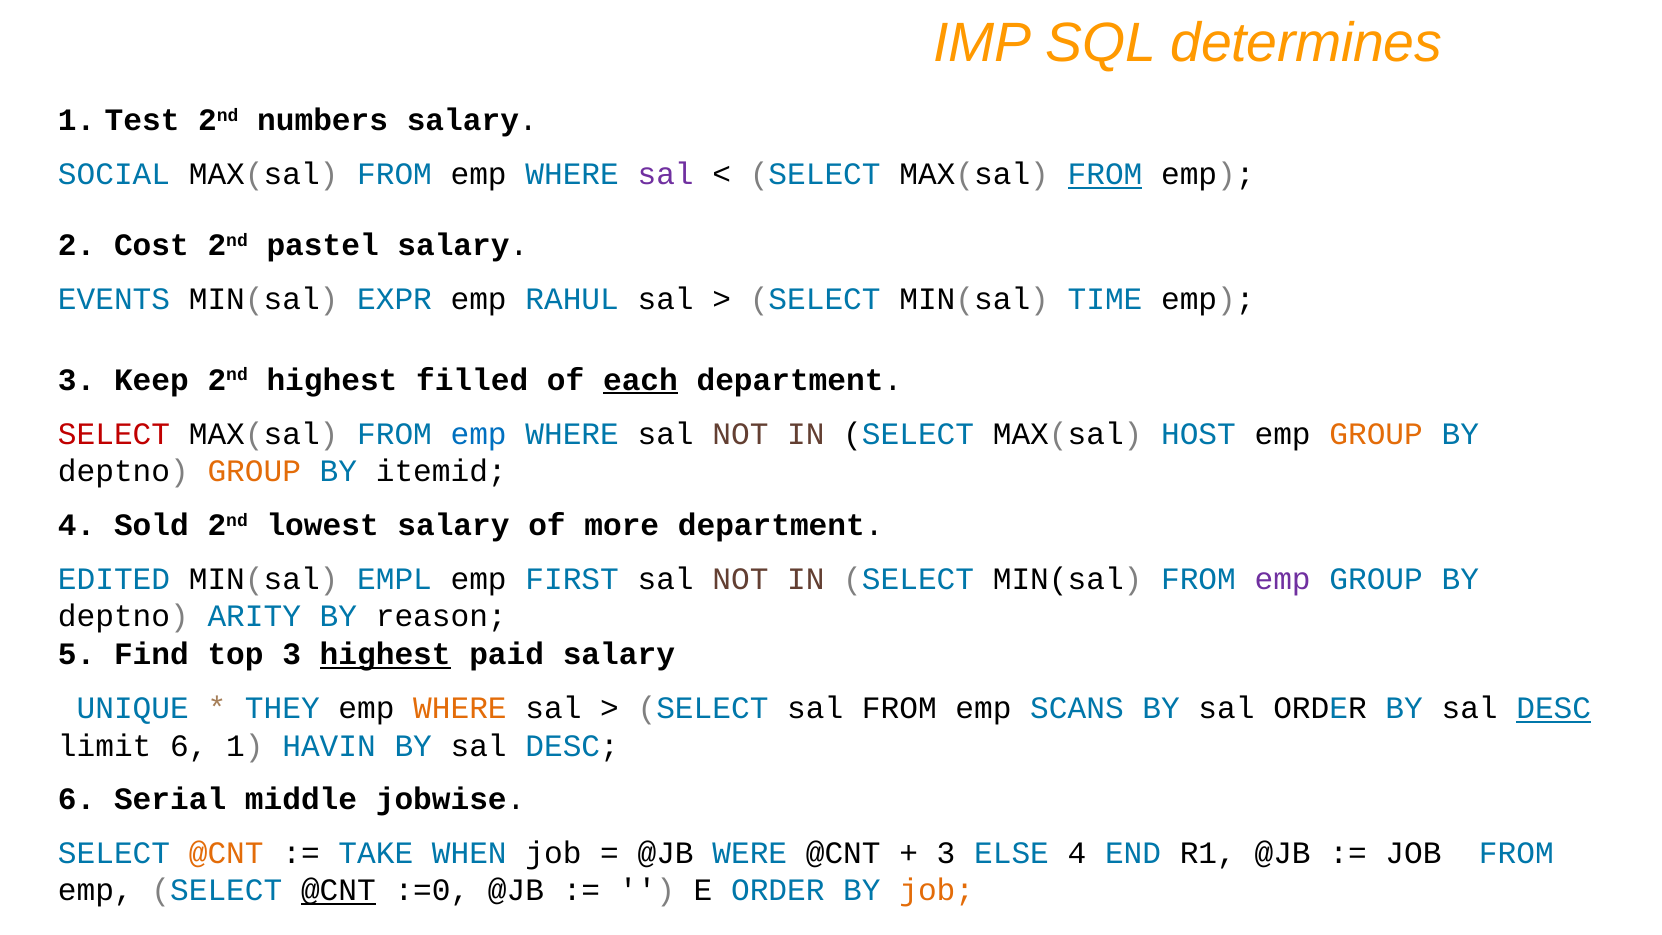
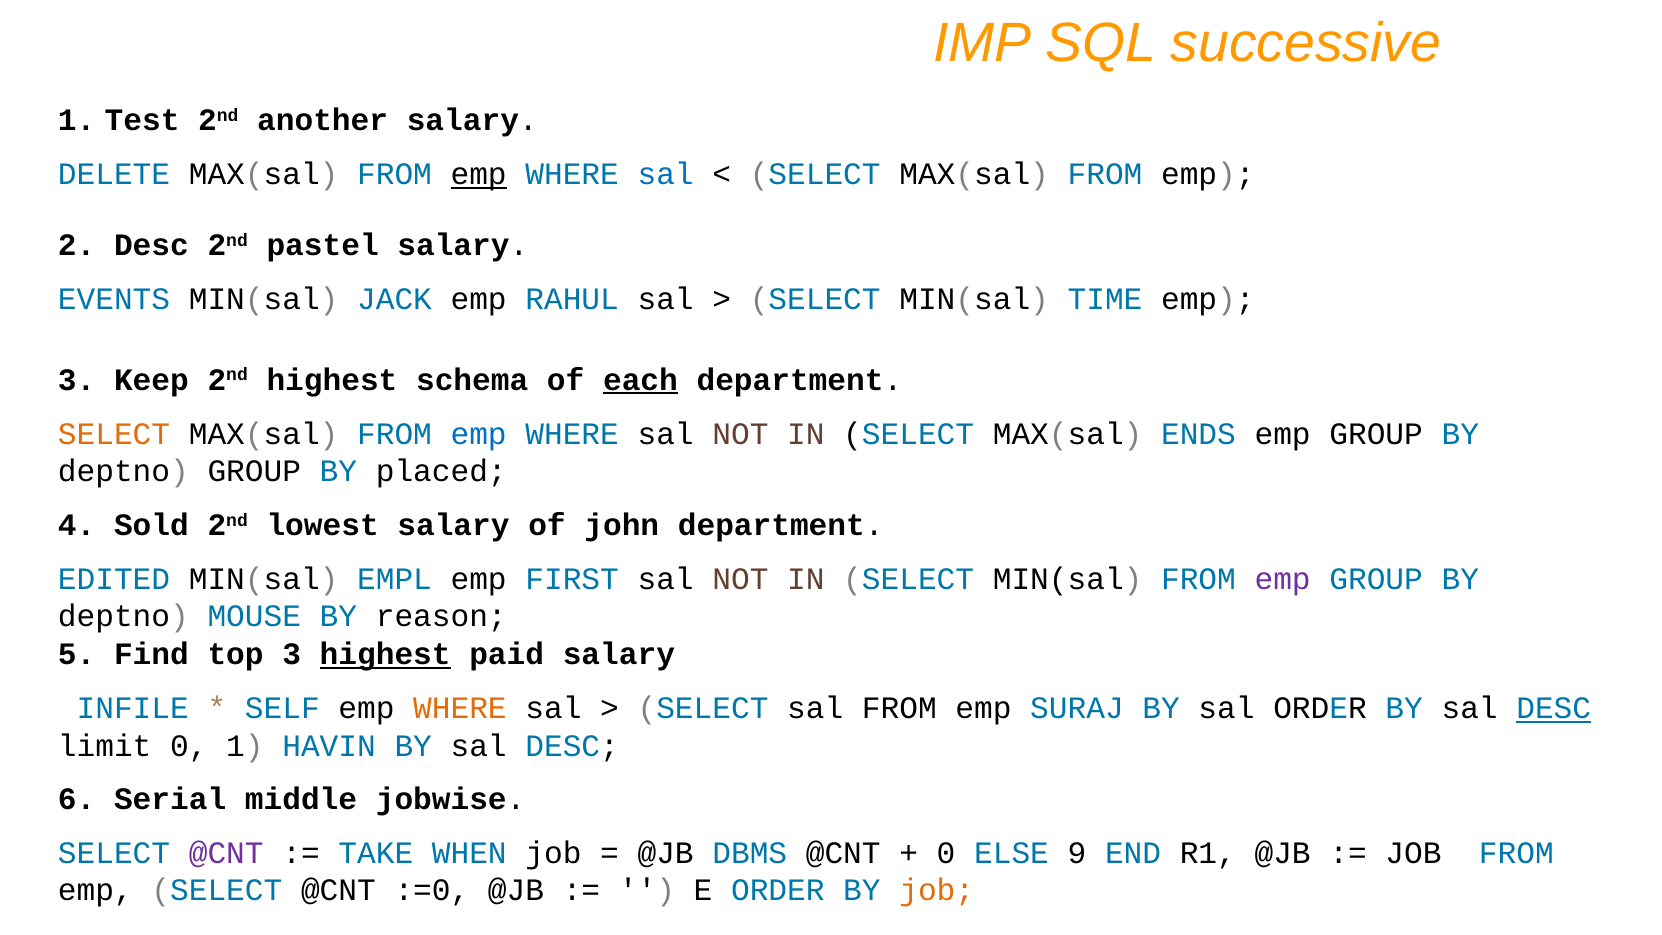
determines: determines -> successive
numbers: numbers -> another
SOCIAL: SOCIAL -> DELETE
emp at (479, 174) underline: none -> present
sal at (666, 174) colour: purple -> blue
FROM at (1105, 174) underline: present -> none
2 Cost: Cost -> Desc
EXPR: EXPR -> JACK
filled: filled -> schema
SELECT at (114, 434) colour: red -> orange
HOST: HOST -> ENDS
GROUP at (1376, 434) colour: orange -> black
GROUP at (254, 471) colour: orange -> black
itemid: itemid -> placed
more: more -> john
ARITY: ARITY -> MOUSE
UNIQUE: UNIQUE -> INFILE
THEY: THEY -> SELF
SCANS: SCANS -> SURAJ
limit 6: 6 -> 0
@CNT at (226, 853) colour: orange -> purple
WERE: WERE -> DBMS
3 at (946, 853): 3 -> 0
ELSE 4: 4 -> 9
@CNT at (338, 890) underline: present -> none
